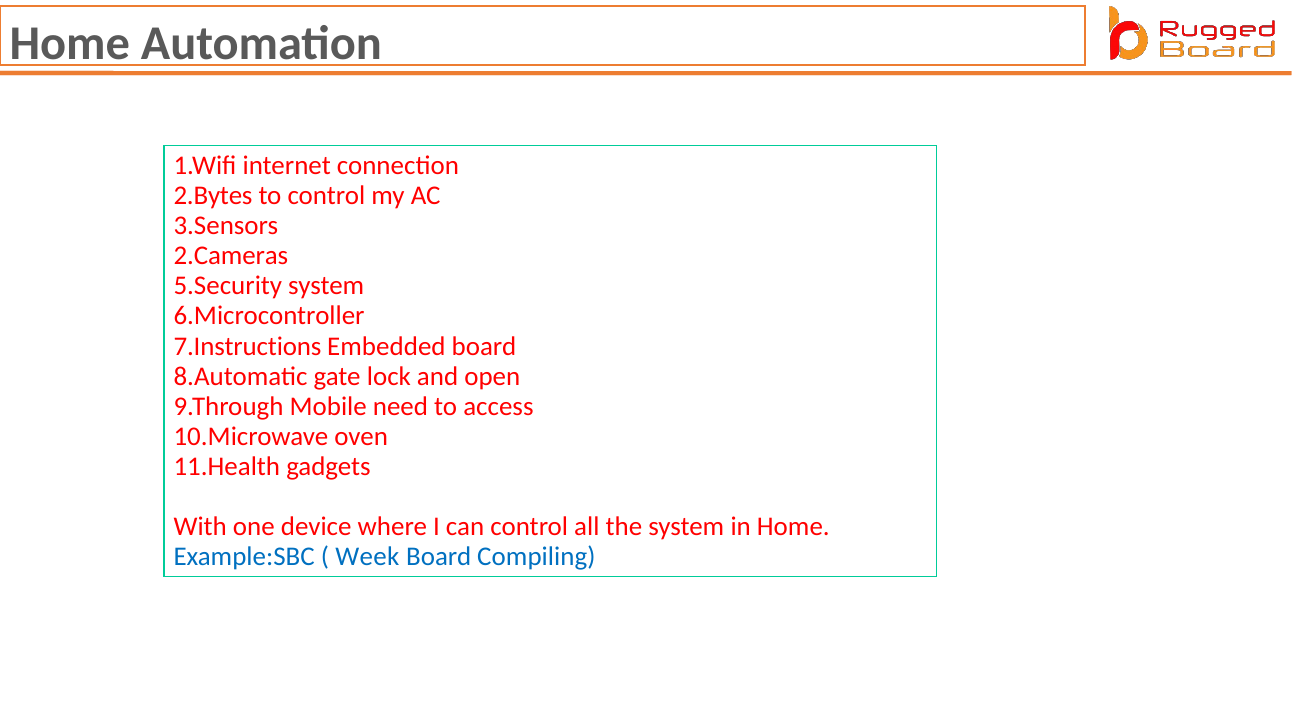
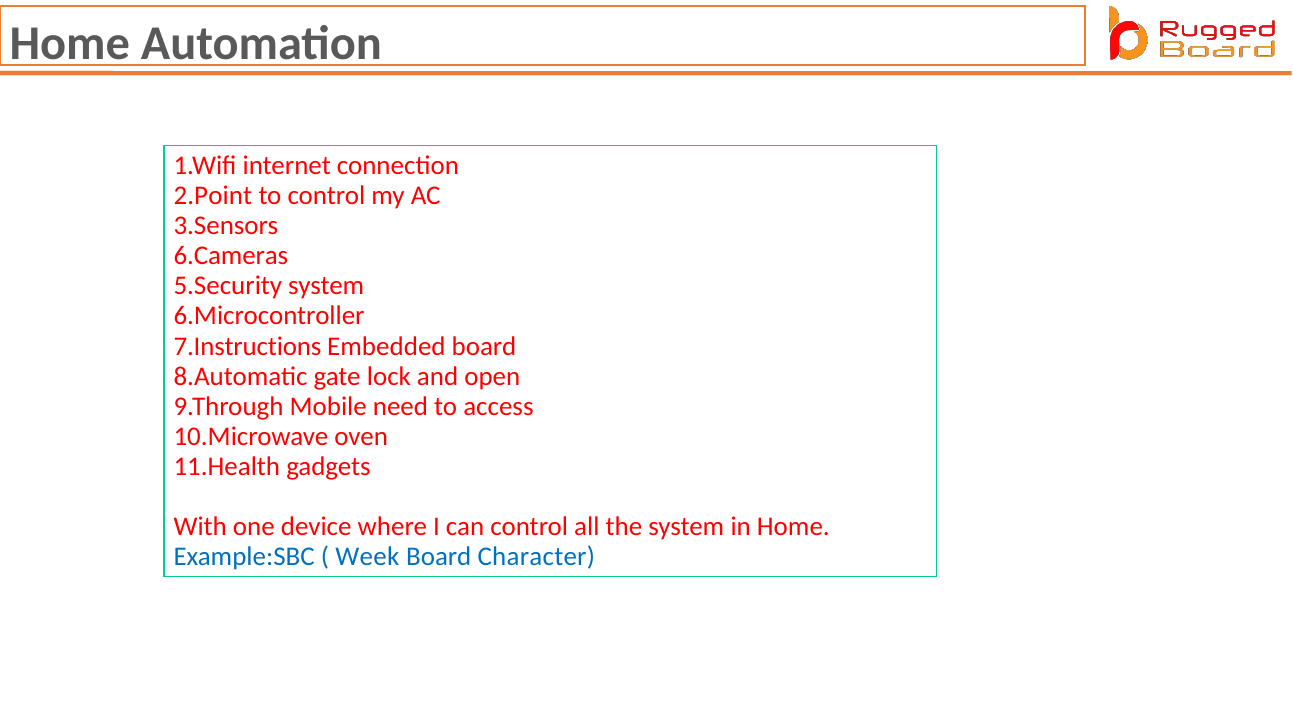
2.Bytes: 2.Bytes -> 2.Point
2.Cameras: 2.Cameras -> 6.Cameras
Compiling: Compiling -> Character
